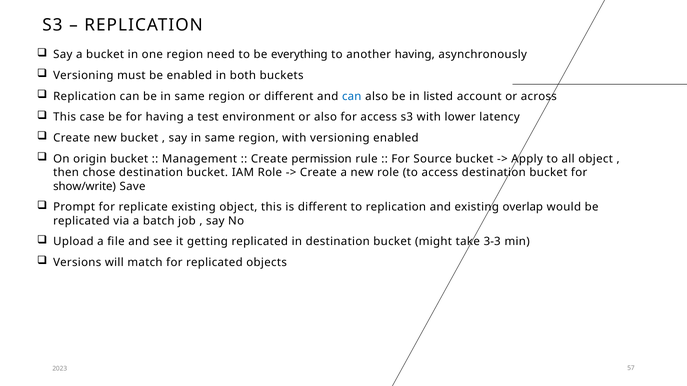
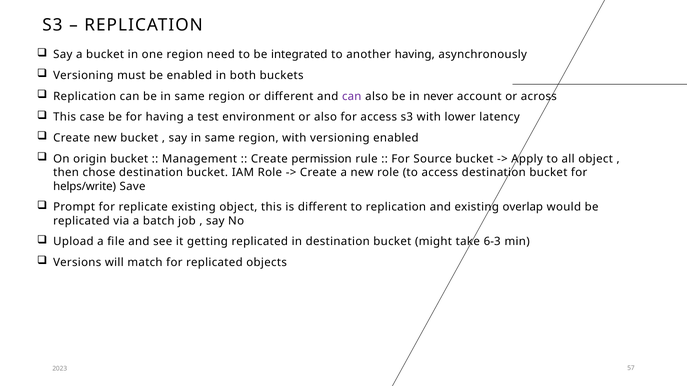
everything: everything -> integrated
can at (352, 96) colour: blue -> purple
listed: listed -> never
show/write: show/write -> helps/write
3-3: 3-3 -> 6-3
